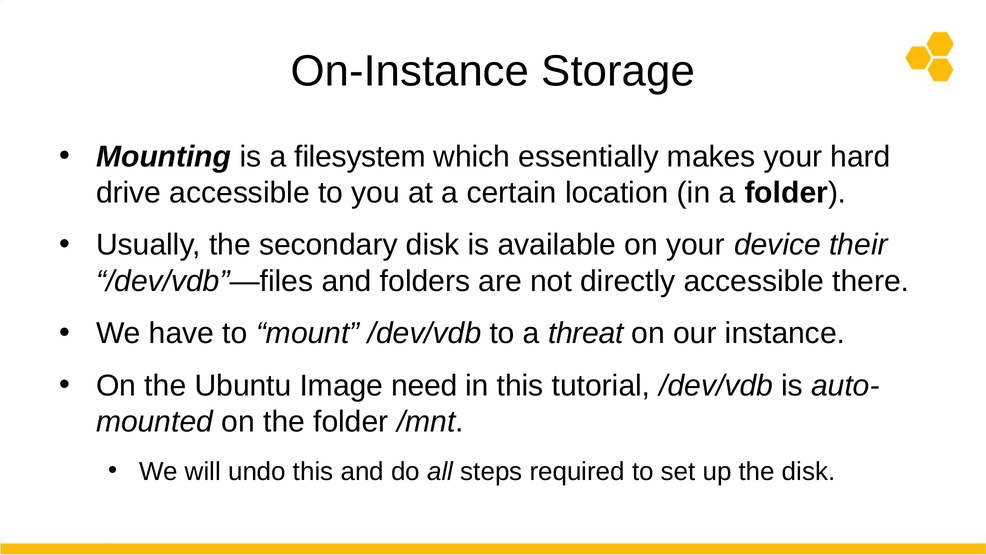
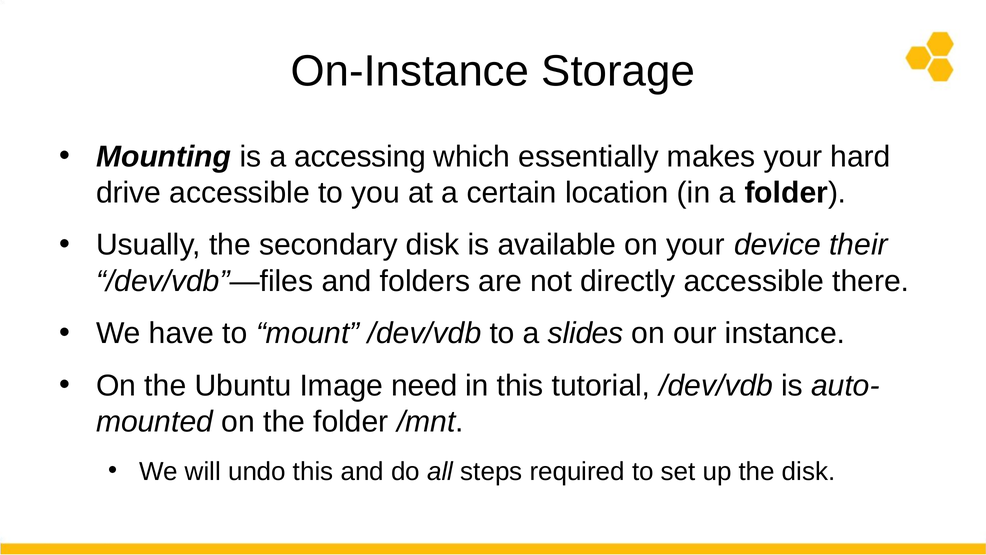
filesystem: filesystem -> accessing
threat: threat -> slides
